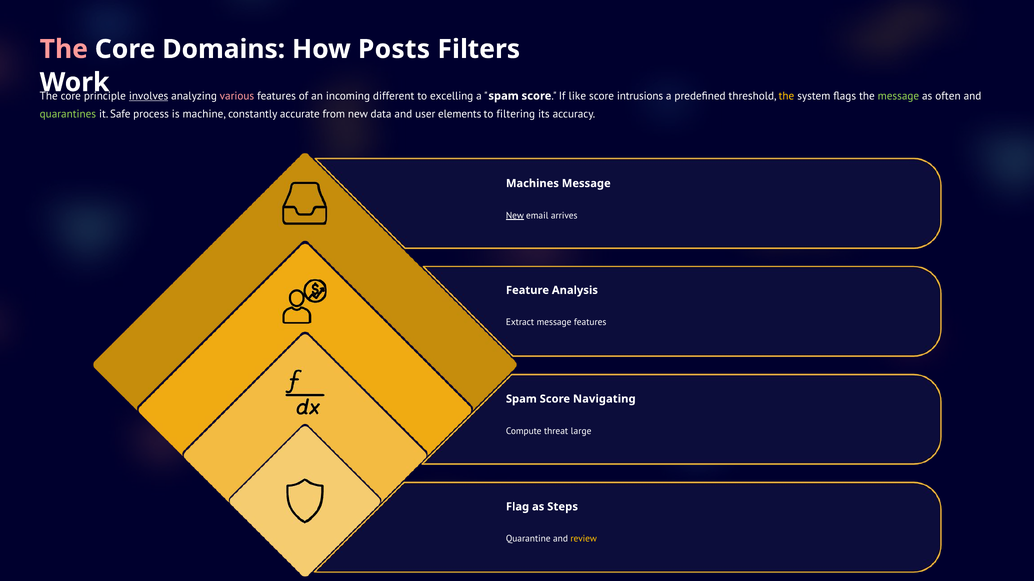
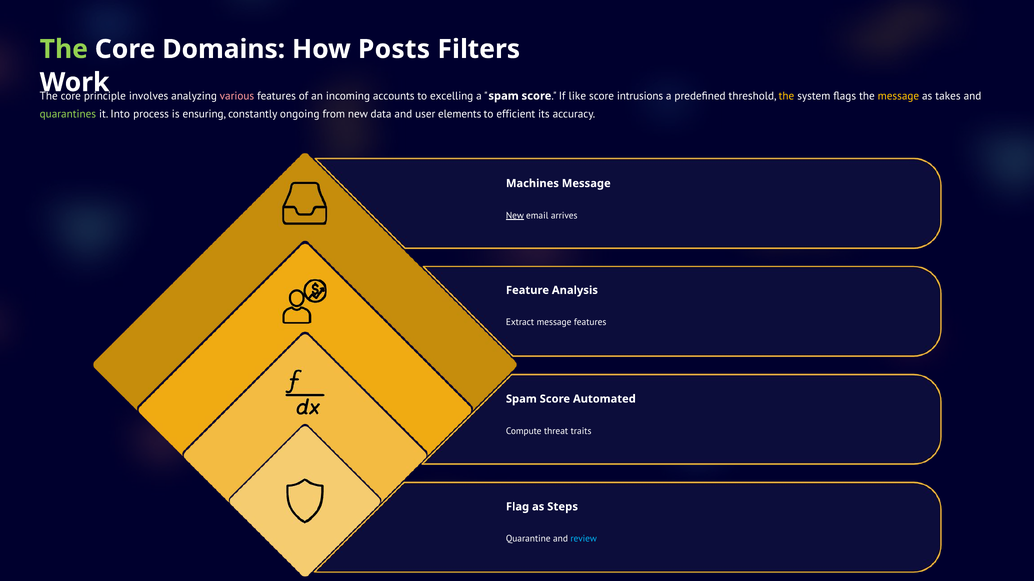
The at (64, 49) colour: pink -> light green
involves underline: present -> none
different: different -> accounts
message at (898, 96) colour: light green -> yellow
often: often -> takes
Safe: Safe -> Into
machine: machine -> ensuring
accurate: accurate -> ongoing
filtering: filtering -> efficient
Navigating: Navigating -> Automated
large: large -> traits
review colour: yellow -> light blue
